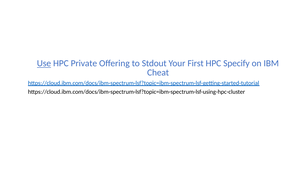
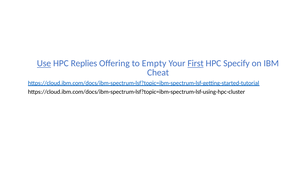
Private: Private -> Replies
Stdout: Stdout -> Empty
First underline: none -> present
